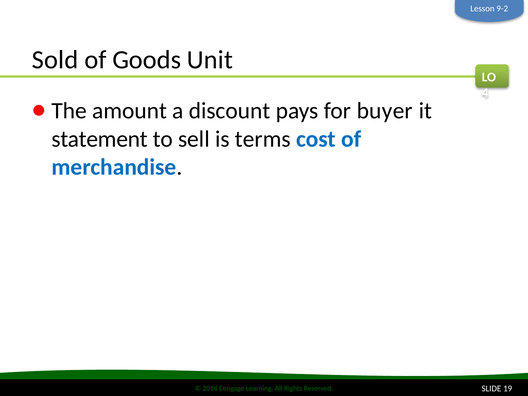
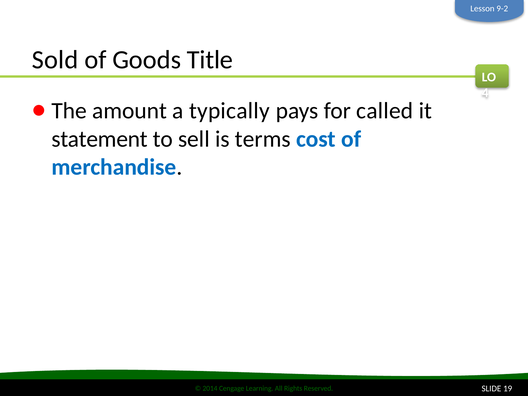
Unit: Unit -> Title
discount: discount -> typically
buyer: buyer -> called
